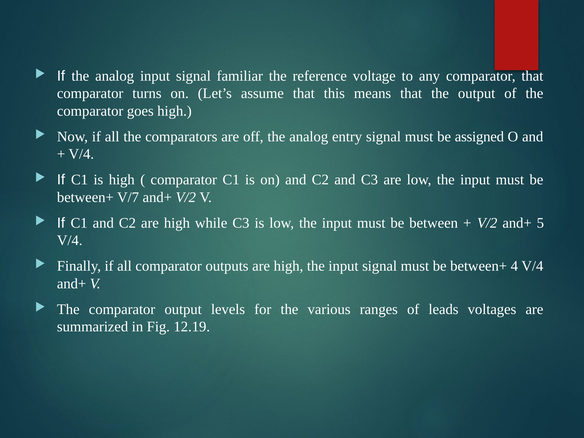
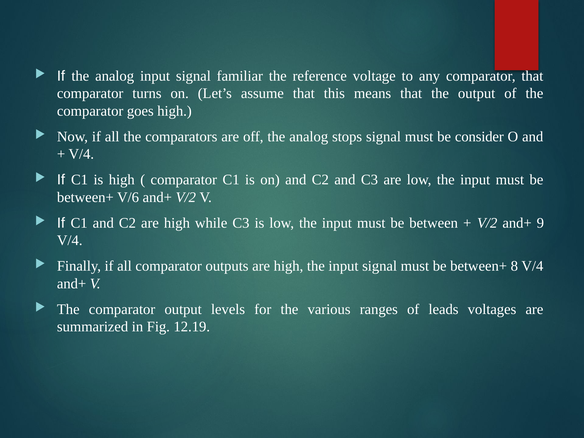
entry: entry -> stops
assigned: assigned -> consider
V/7: V/7 -> V/6
5: 5 -> 9
4: 4 -> 8
